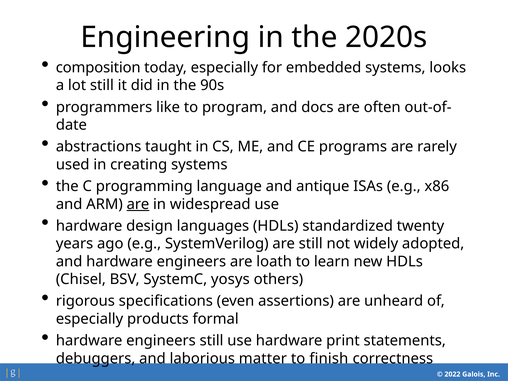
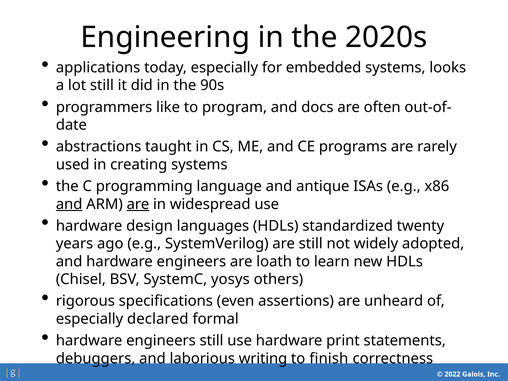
composition: composition -> applications
and at (69, 204) underline: none -> present
products: products -> declared
matter: matter -> writing
